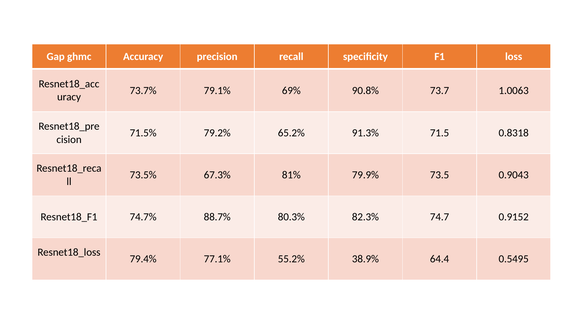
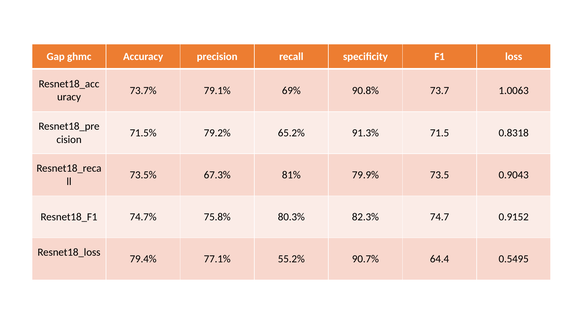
88.7%: 88.7% -> 75.8%
38.9%: 38.9% -> 90.7%
